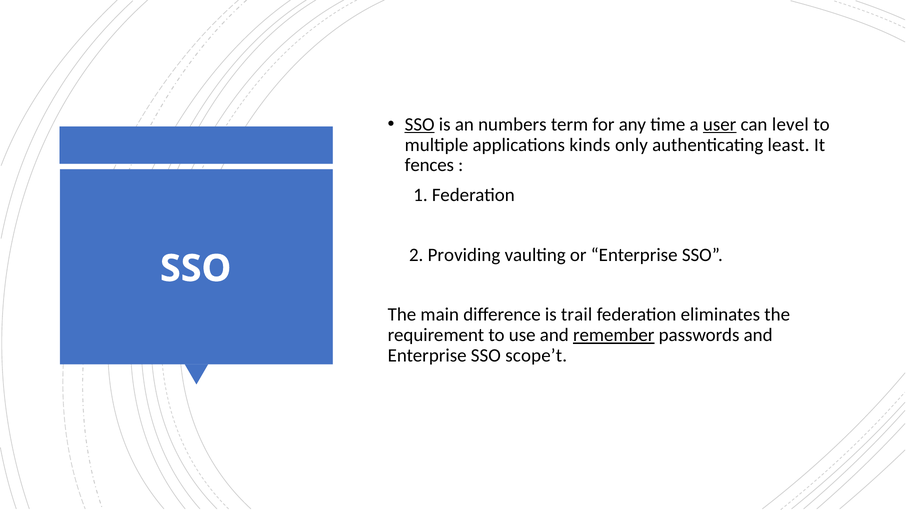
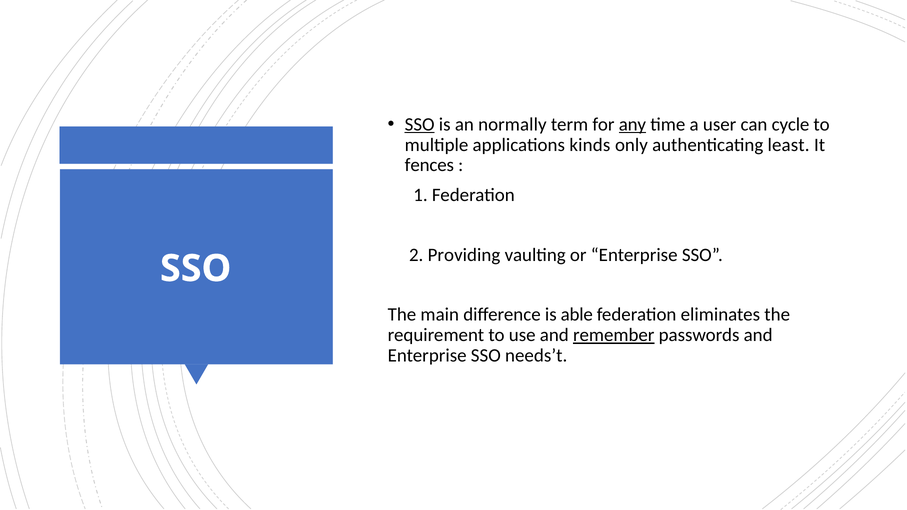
numbers: numbers -> normally
any underline: none -> present
user underline: present -> none
level: level -> cycle
trail: trail -> able
scope’t: scope’t -> needs’t
